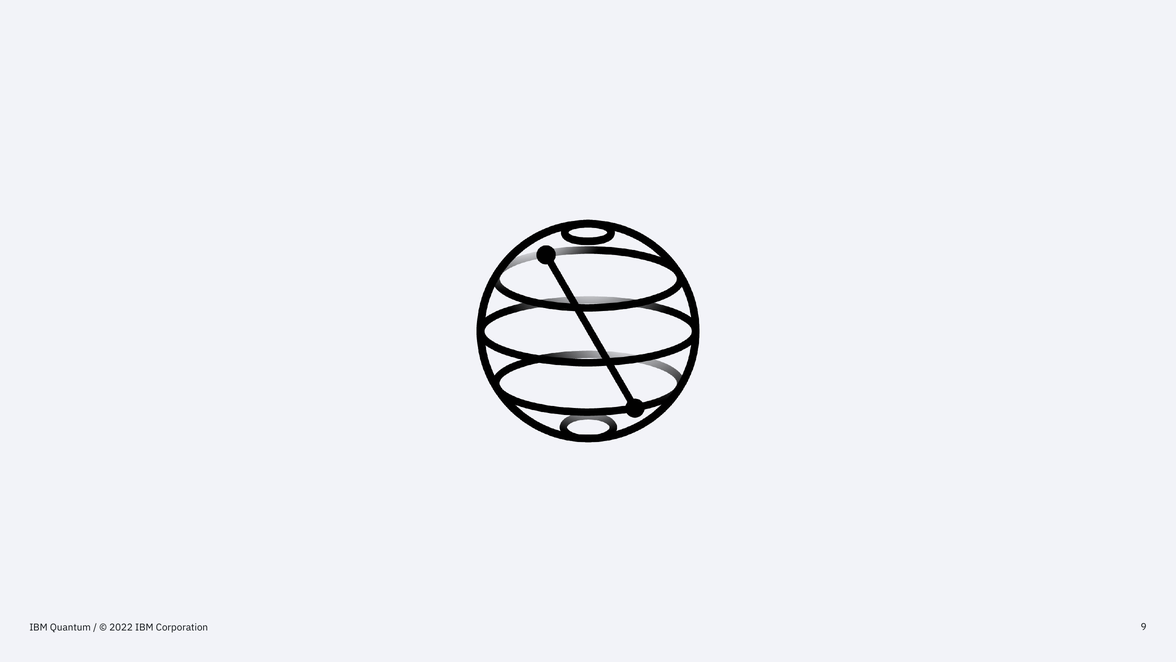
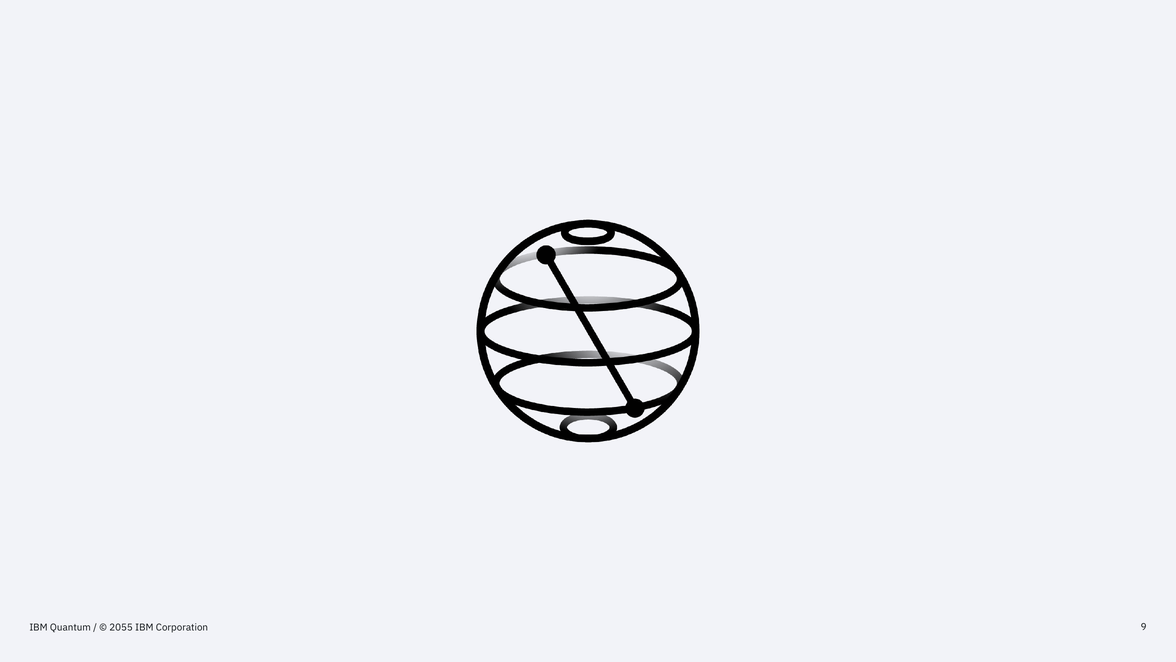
2022: 2022 -> 2055
